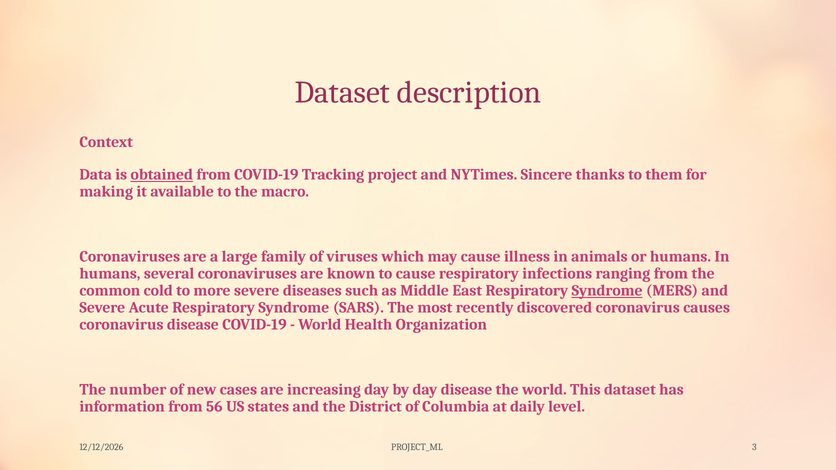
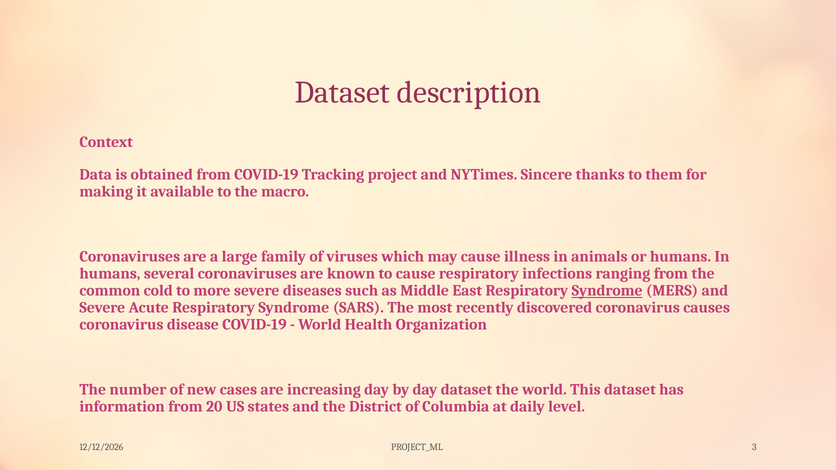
obtained underline: present -> none
day disease: disease -> dataset
56: 56 -> 20
